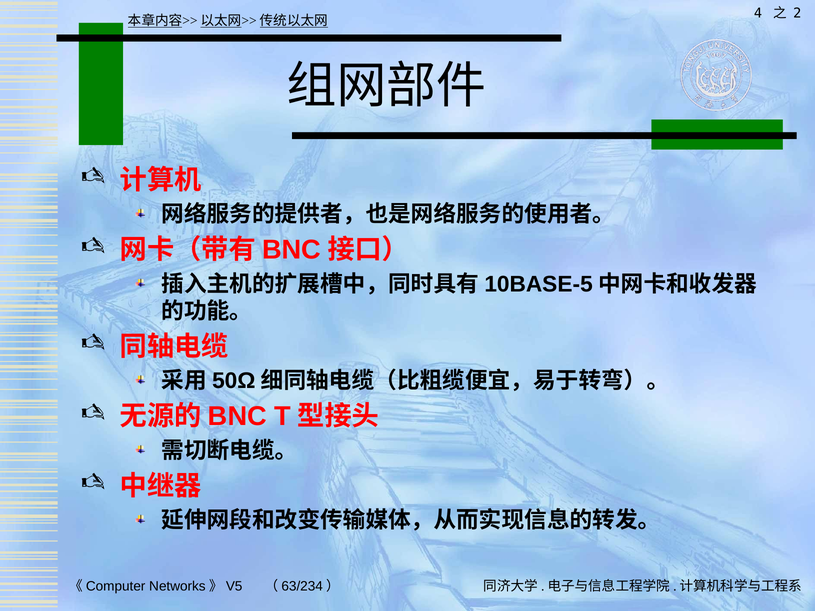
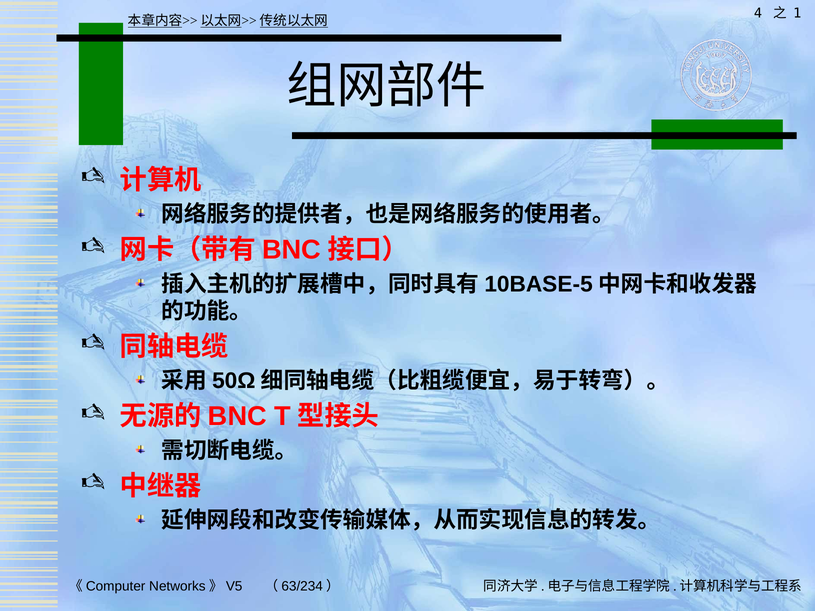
2: 2 -> 1
